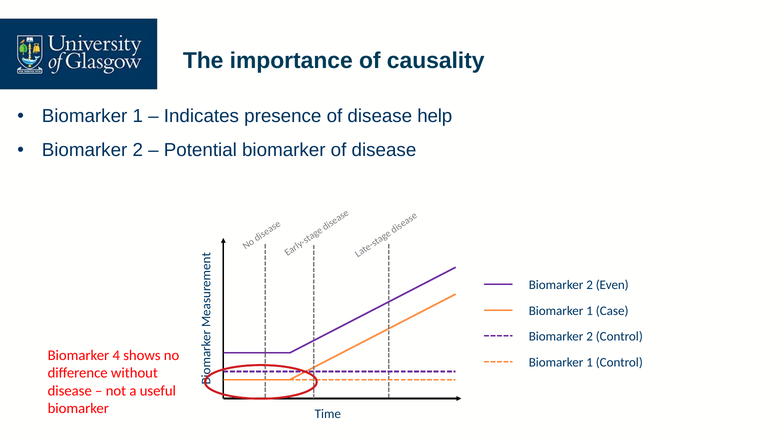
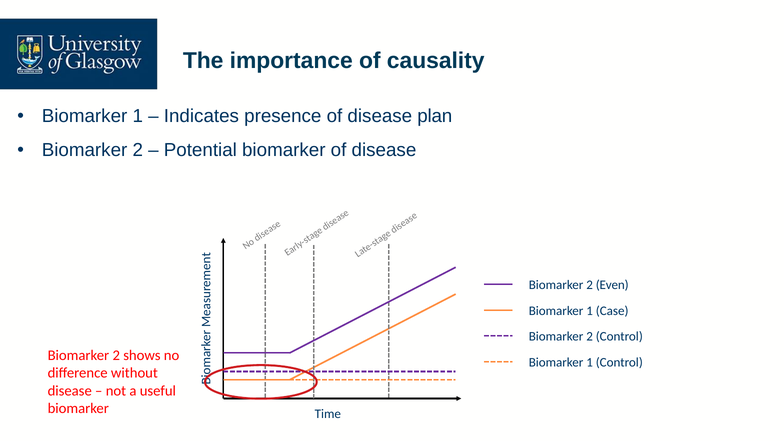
help: help -> plan
4 at (116, 355): 4 -> 2
